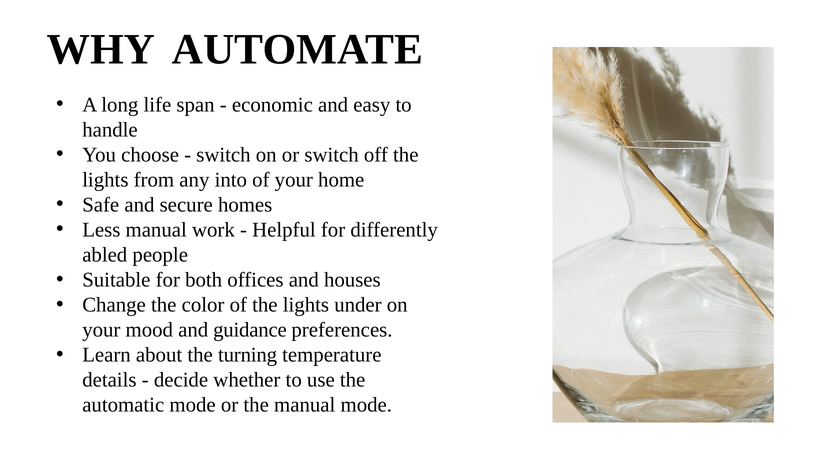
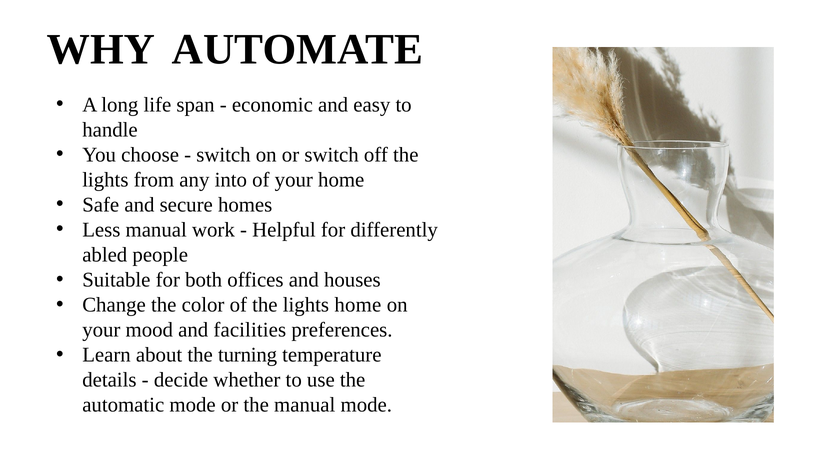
lights under: under -> home
guidance: guidance -> facilities
